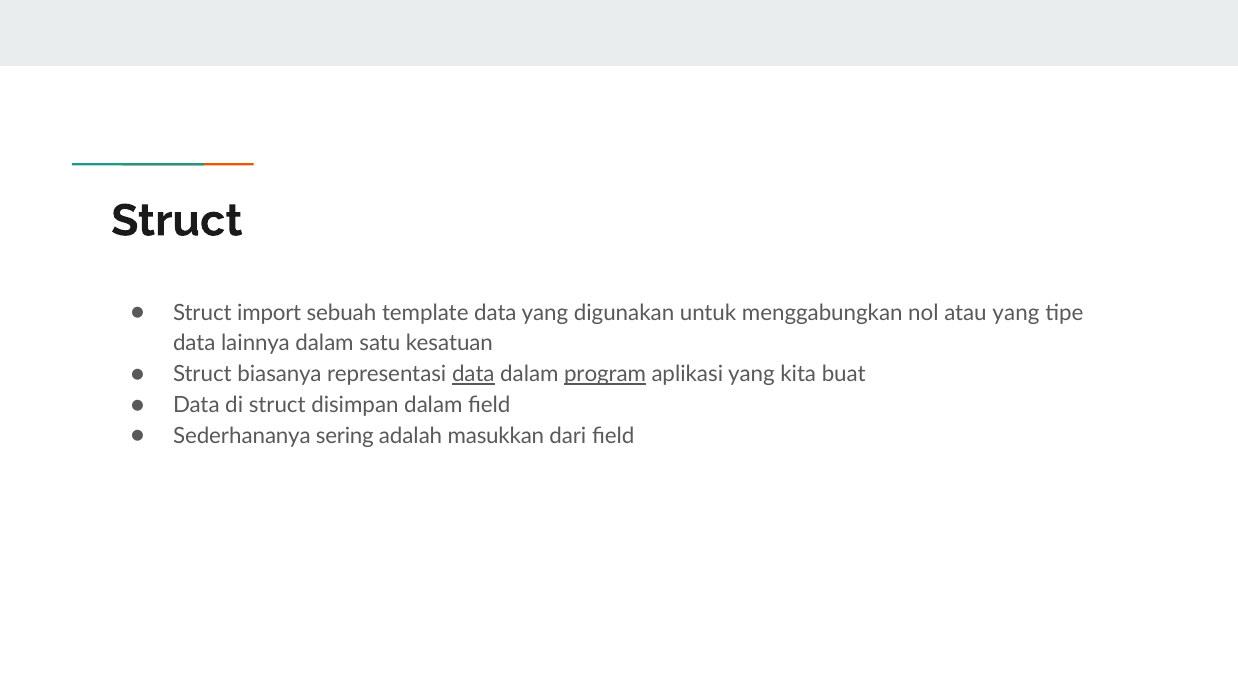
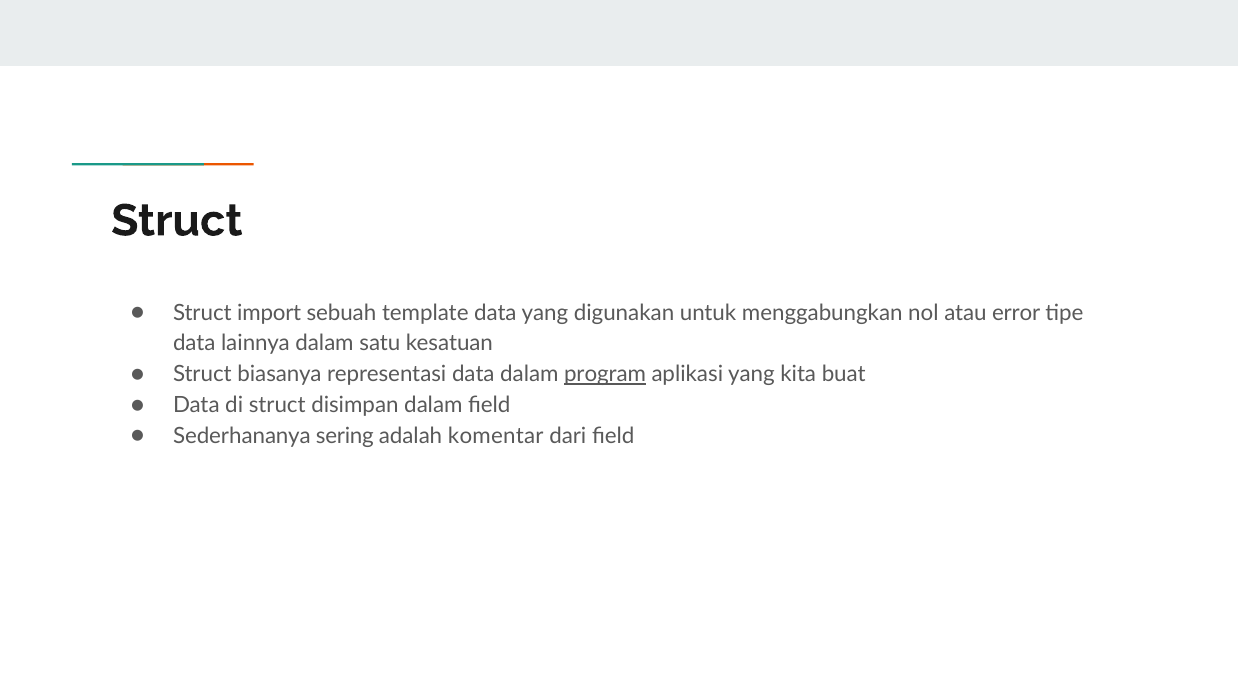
atau yang: yang -> error
data at (473, 375) underline: present -> none
masukkan: masukkan -> komentar
